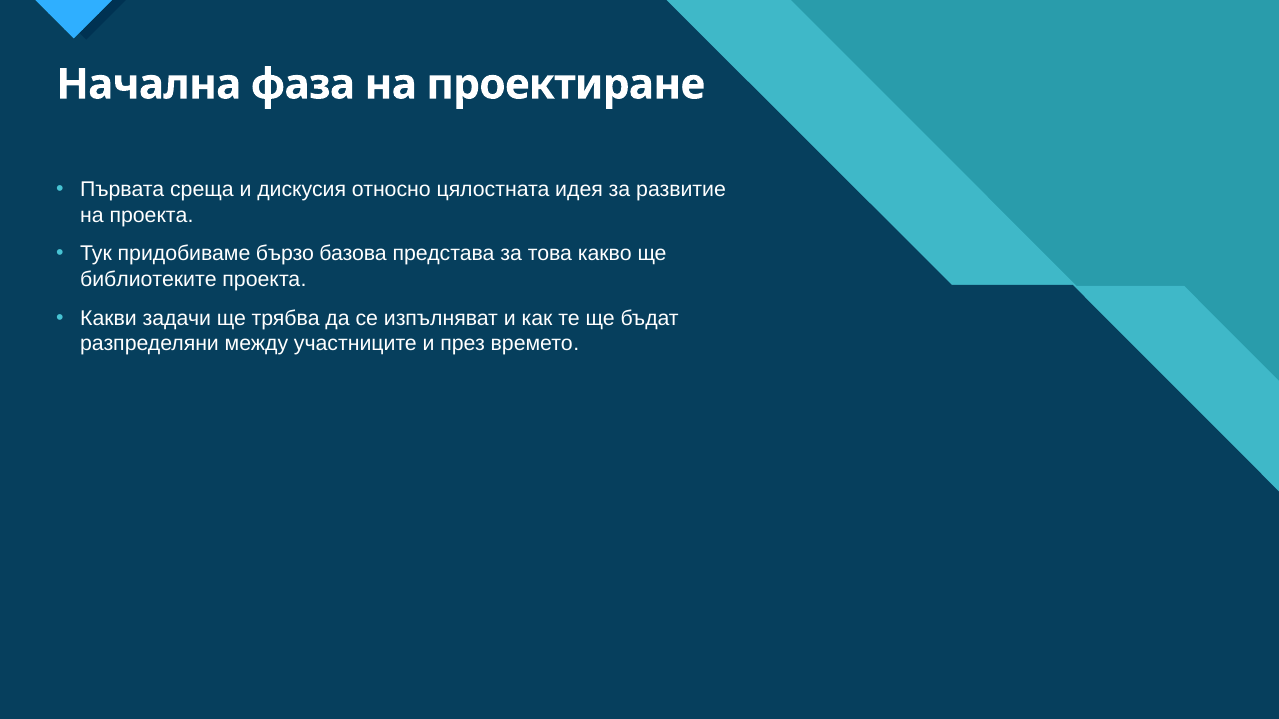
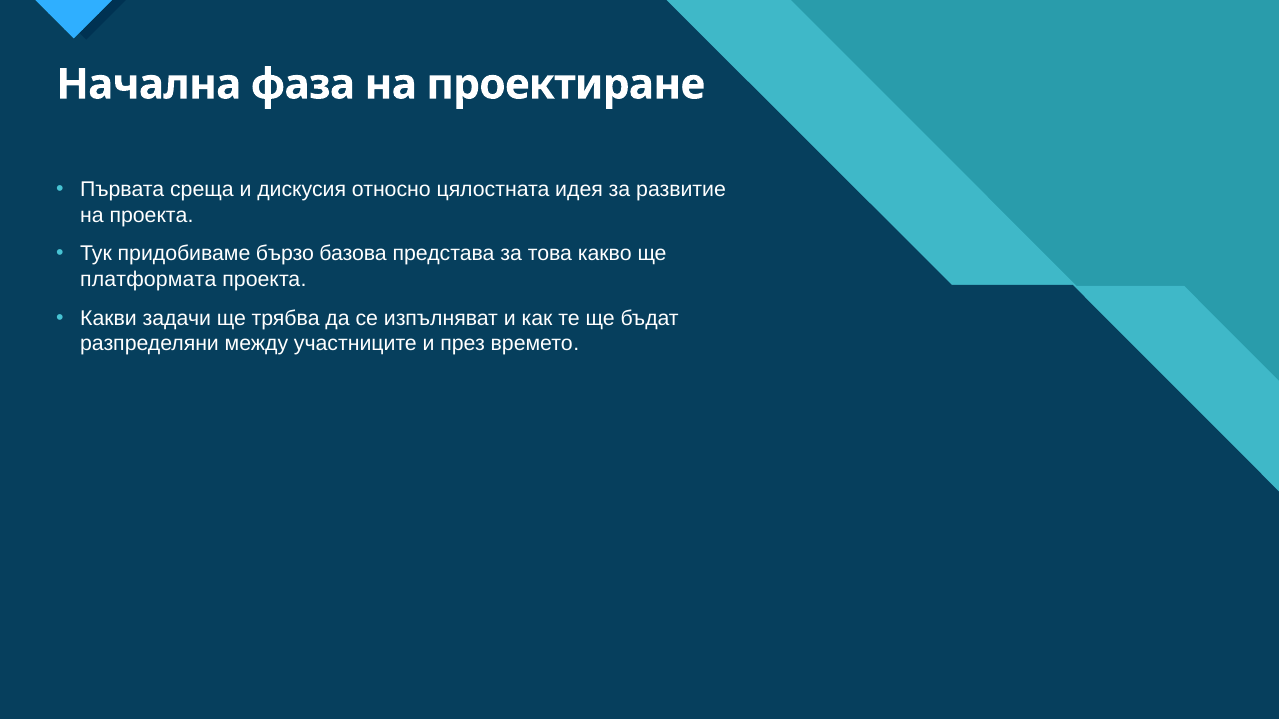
библиотеките: библиотеките -> платформата
